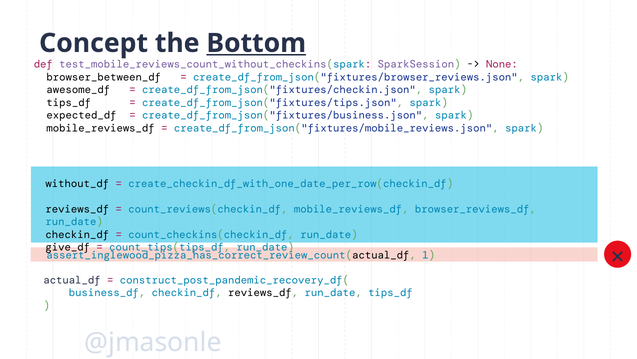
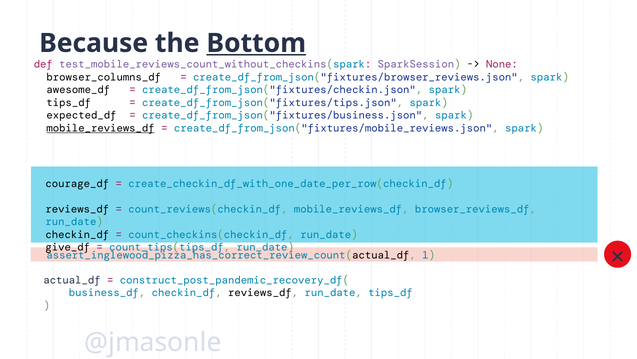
Concept: Concept -> Because
browser_between_df: browser_between_df -> browser_columns_df
mobile_reviews_df at (101, 128) underline: none -> present
without_df: without_df -> courage_df
